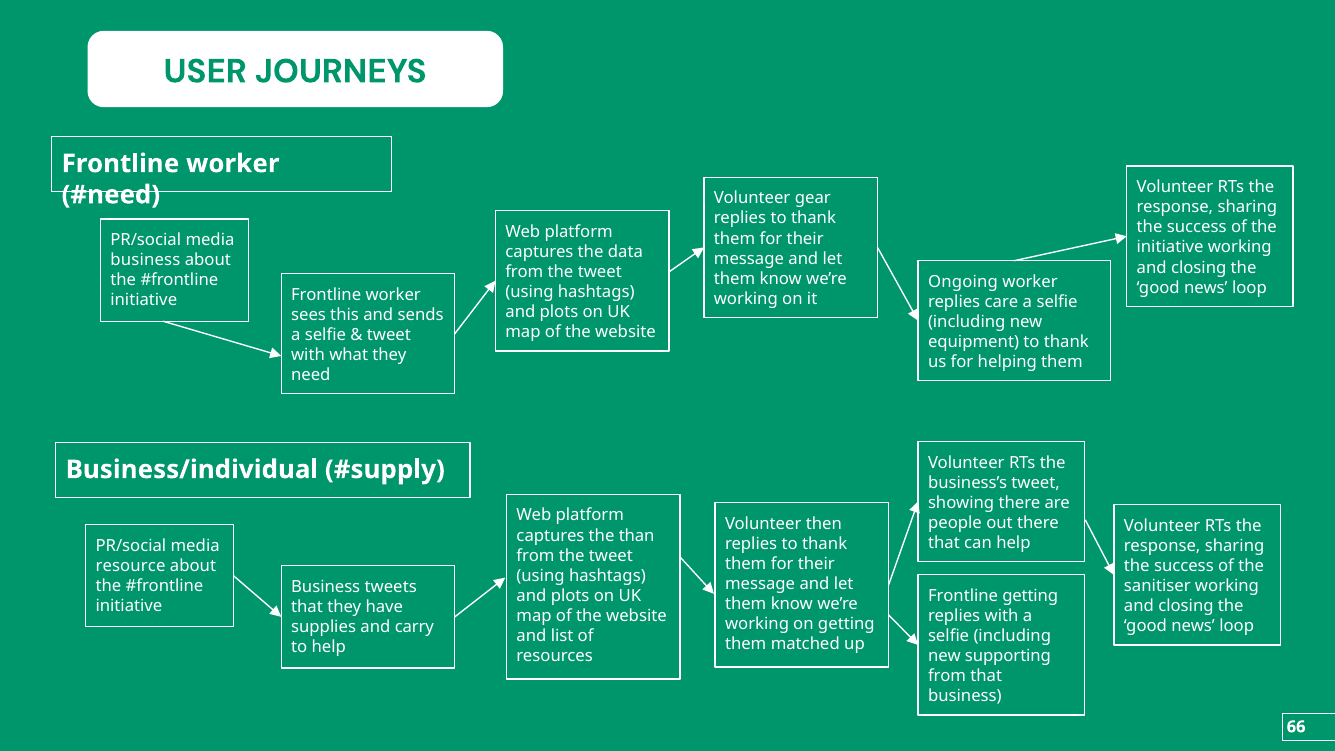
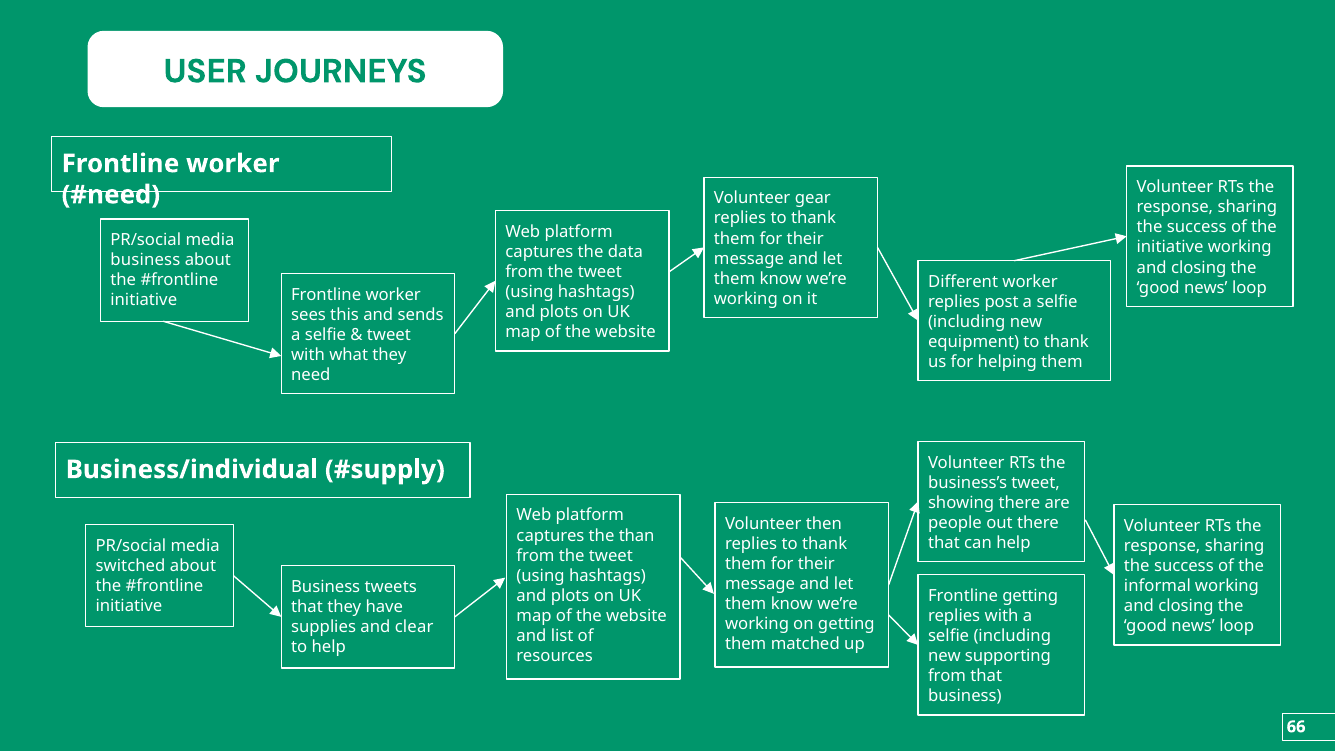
Ongoing: Ongoing -> Different
care: care -> post
resource: resource -> switched
sanitiser: sanitiser -> informal
carry: carry -> clear
